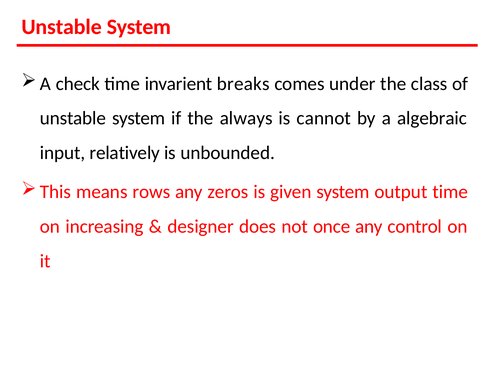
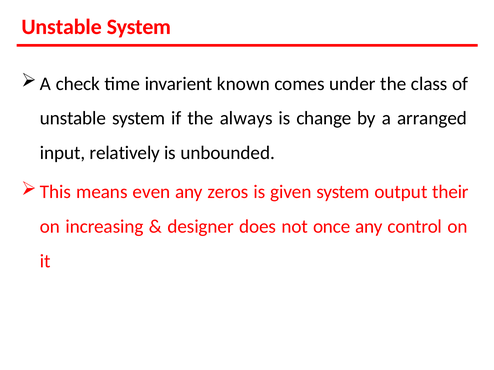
breaks: breaks -> known
cannot: cannot -> change
algebraic: algebraic -> arranged
rows: rows -> even
output time: time -> their
